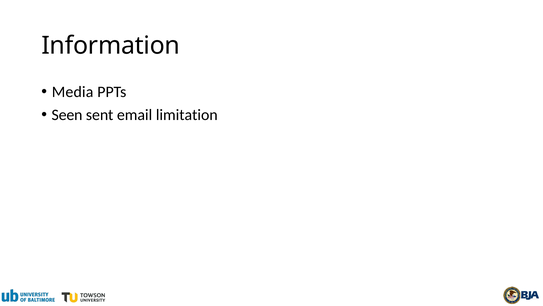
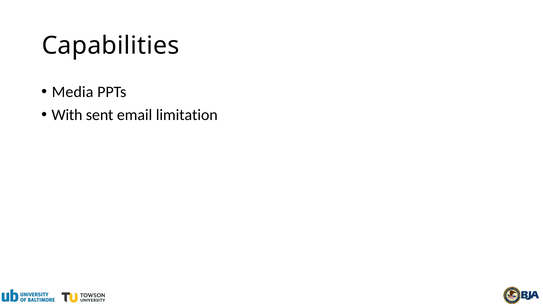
Information: Information -> Capabilities
Seen: Seen -> With
